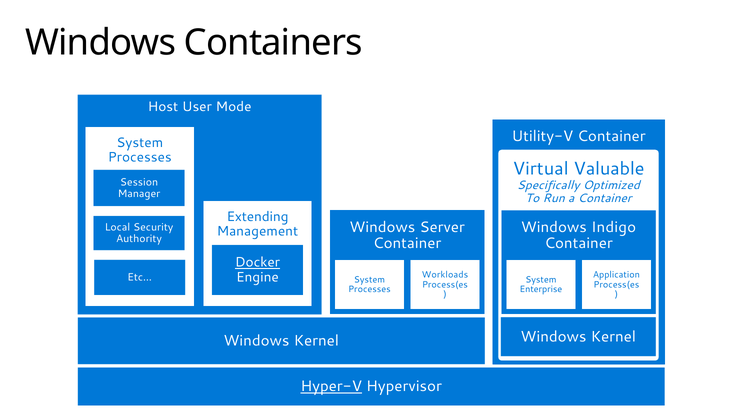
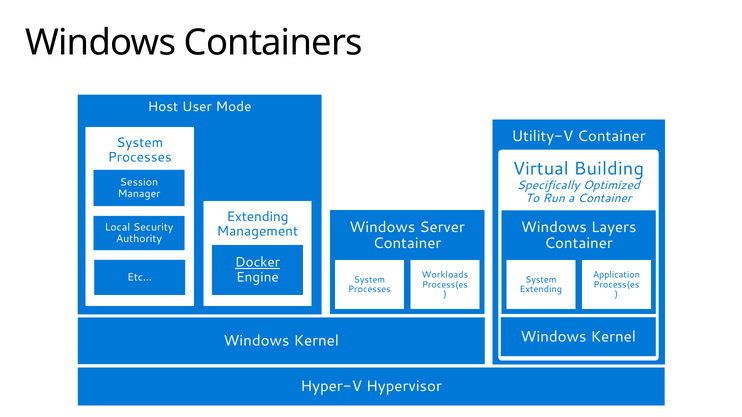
Valuable: Valuable -> Building
Indigo: Indigo -> Layers
Enterprise at (541, 290): Enterprise -> Extending
Hyper-V underline: present -> none
